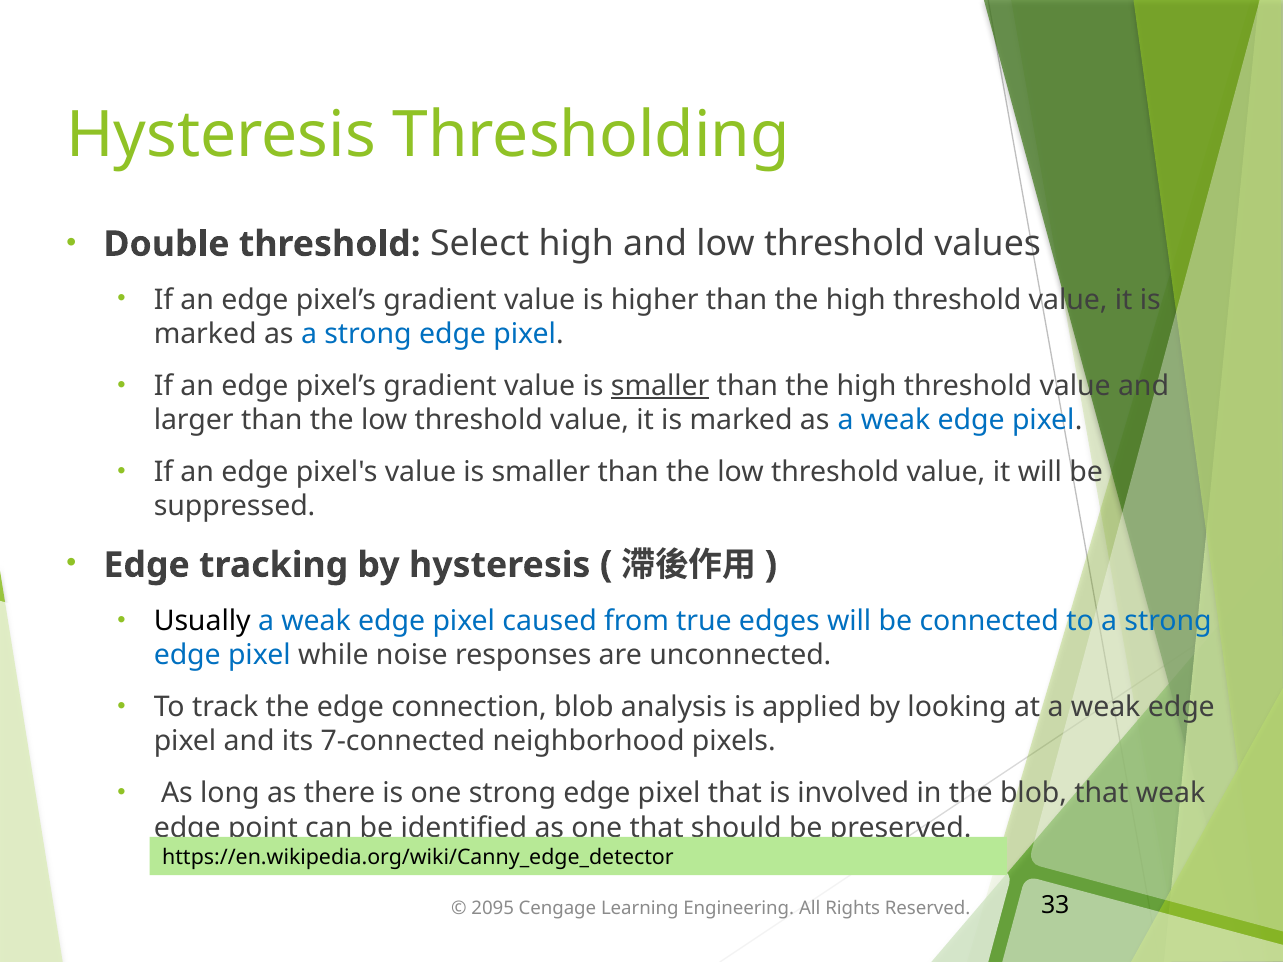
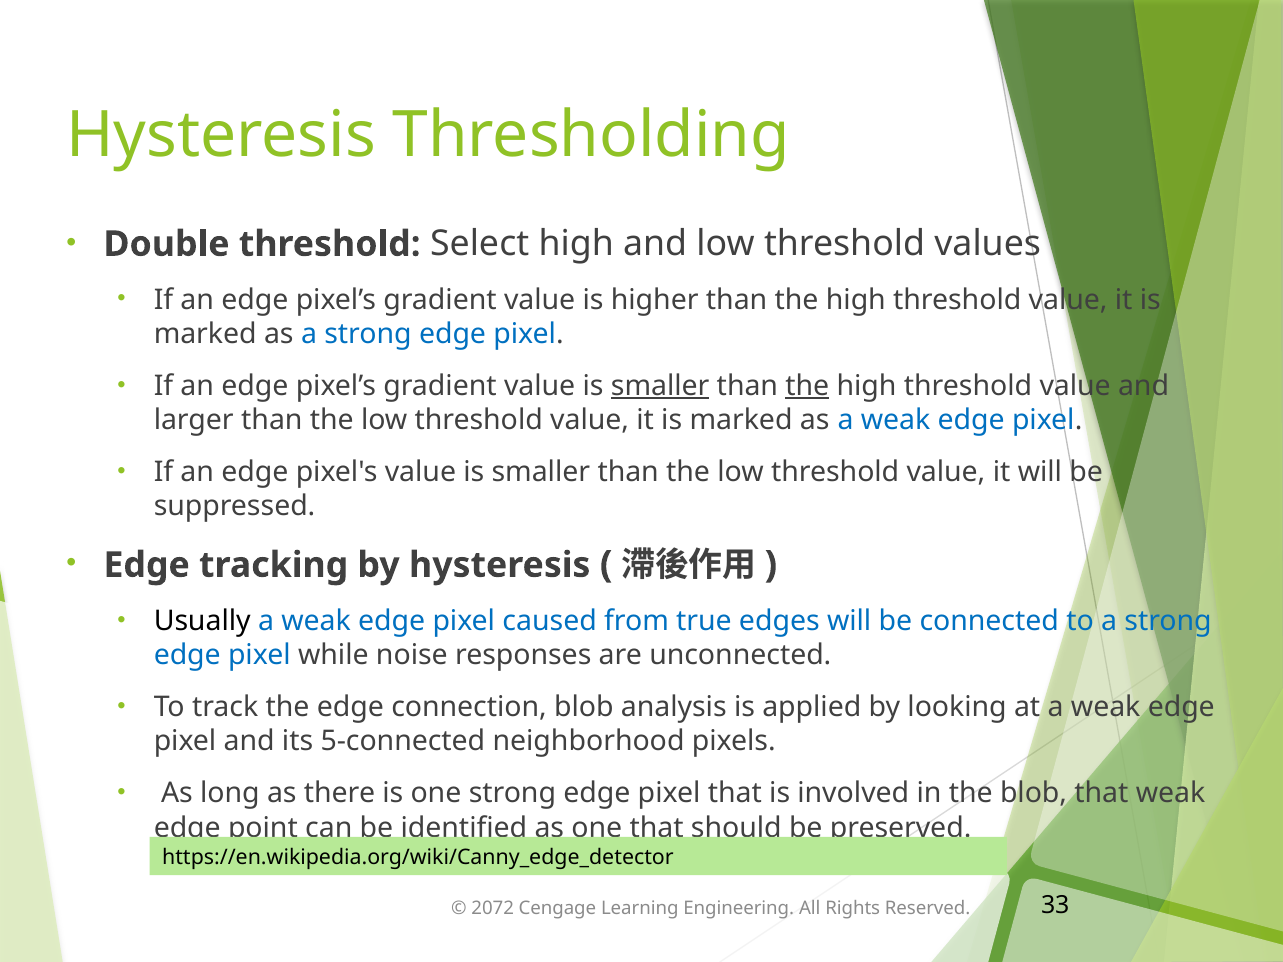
the at (807, 386) underline: none -> present
7-connected: 7-connected -> 5-connected
2095: 2095 -> 2072
